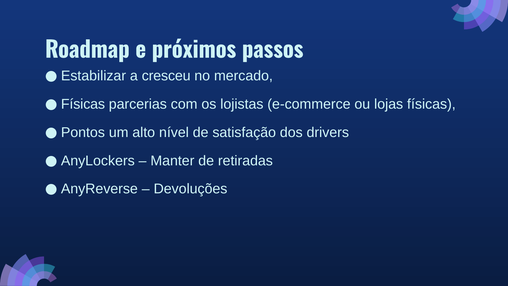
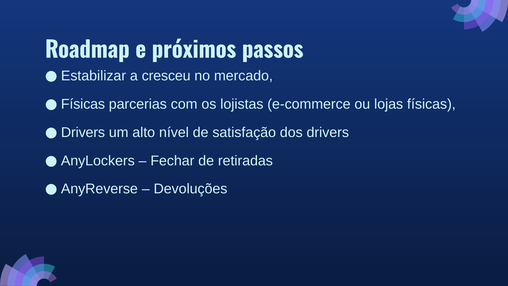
Pontos at (83, 132): Pontos -> Drivers
Manter: Manter -> Fechar
